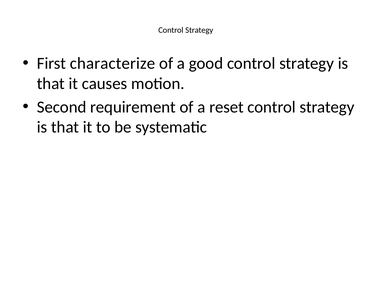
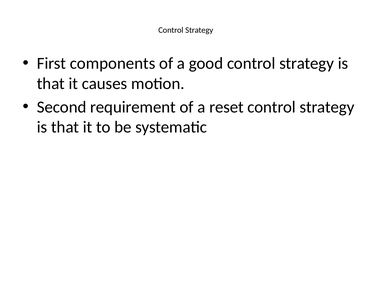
characterize: characterize -> components
